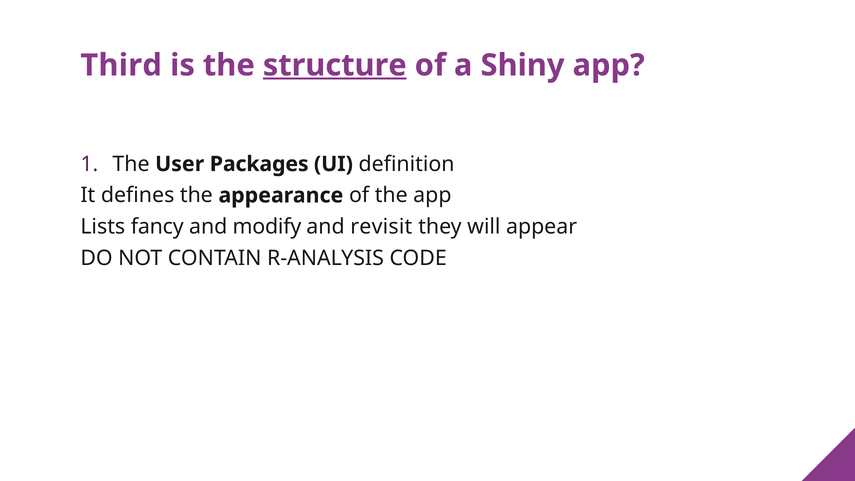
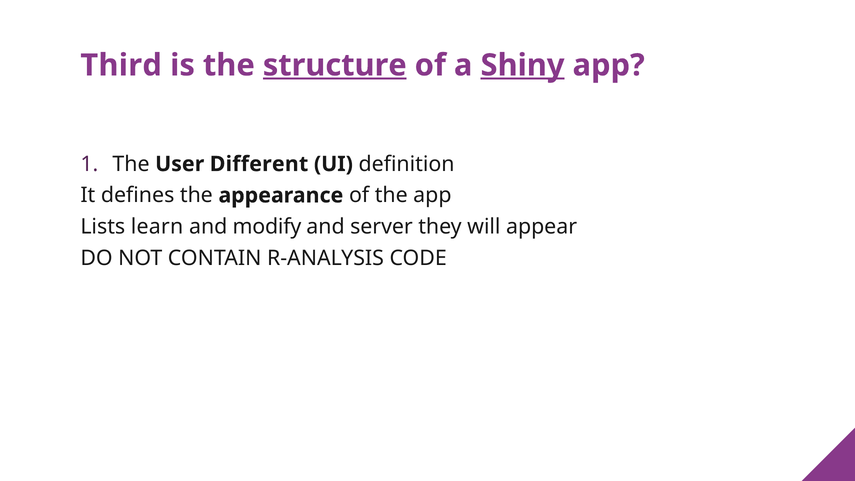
Shiny underline: none -> present
Packages: Packages -> Different
fancy: fancy -> learn
revisit: revisit -> server
